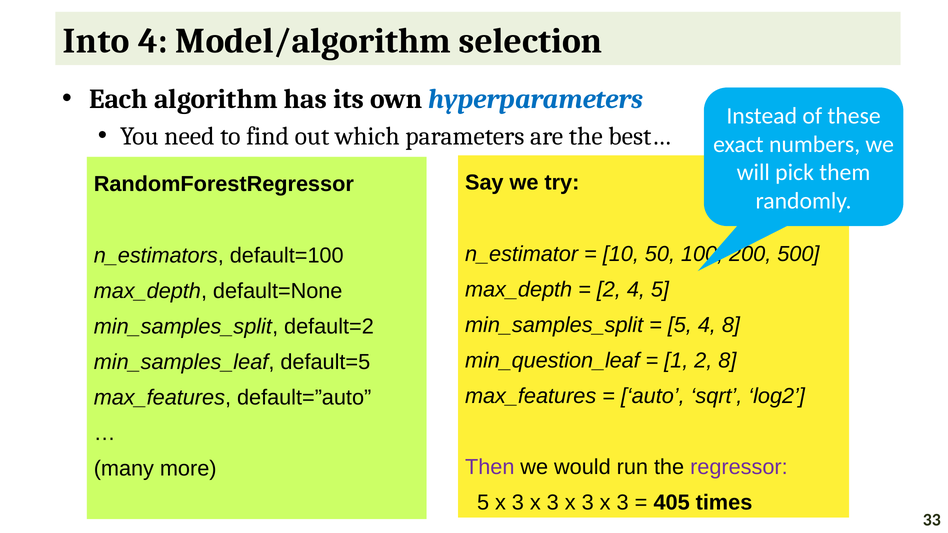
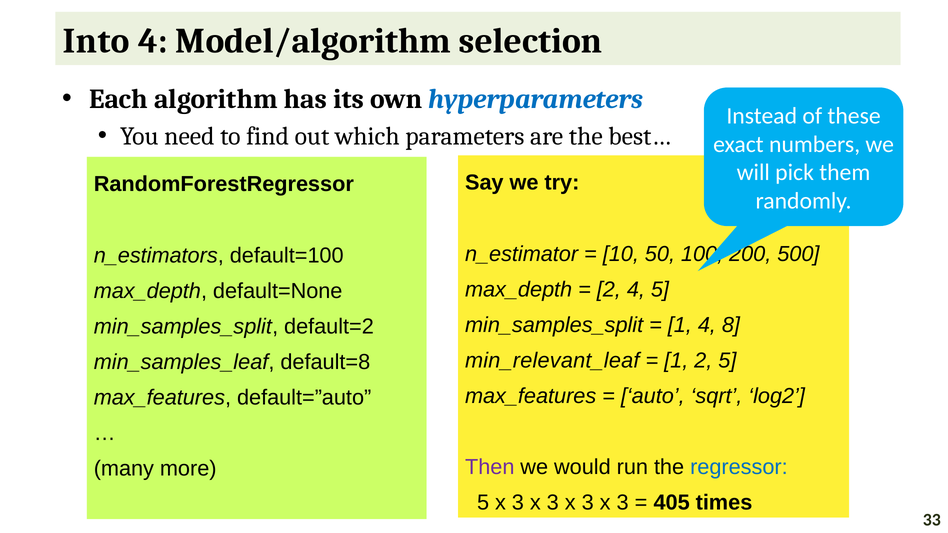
5 at (680, 325): 5 -> 1
min_question_leaf: min_question_leaf -> min_relevant_leaf
2 8: 8 -> 5
default=5: default=5 -> default=8
regressor colour: purple -> blue
